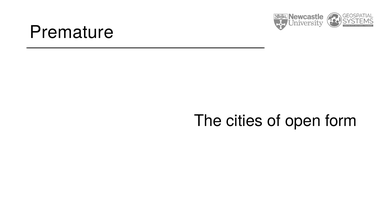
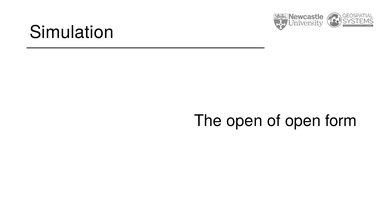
Premature: Premature -> Simulation
The cities: cities -> open
